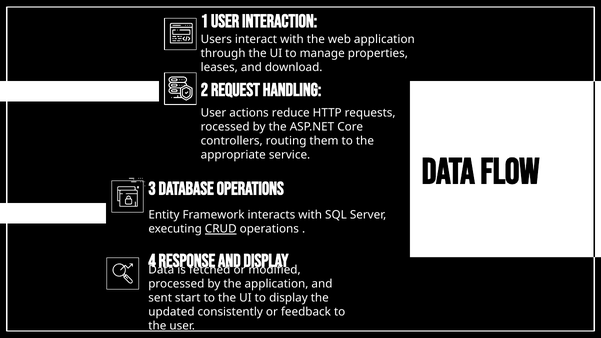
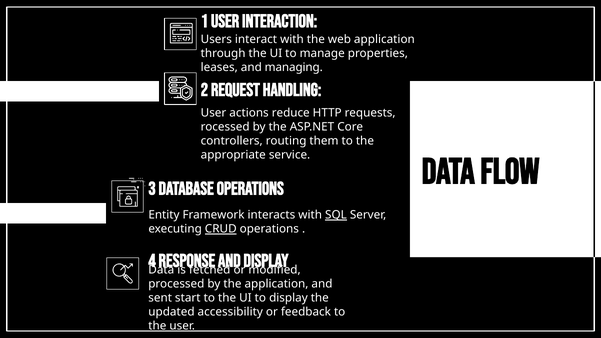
download: download -> managing
SQL underline: none -> present
consistently: consistently -> accessibility
